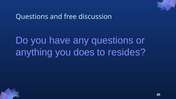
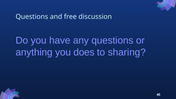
resides: resides -> sharing
